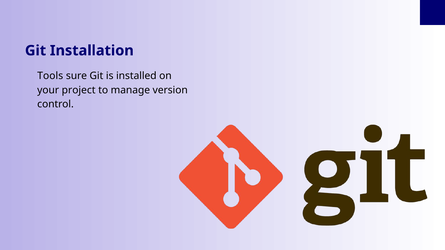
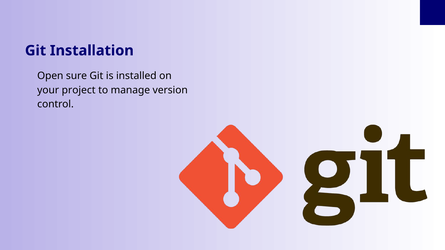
Tools: Tools -> Open
